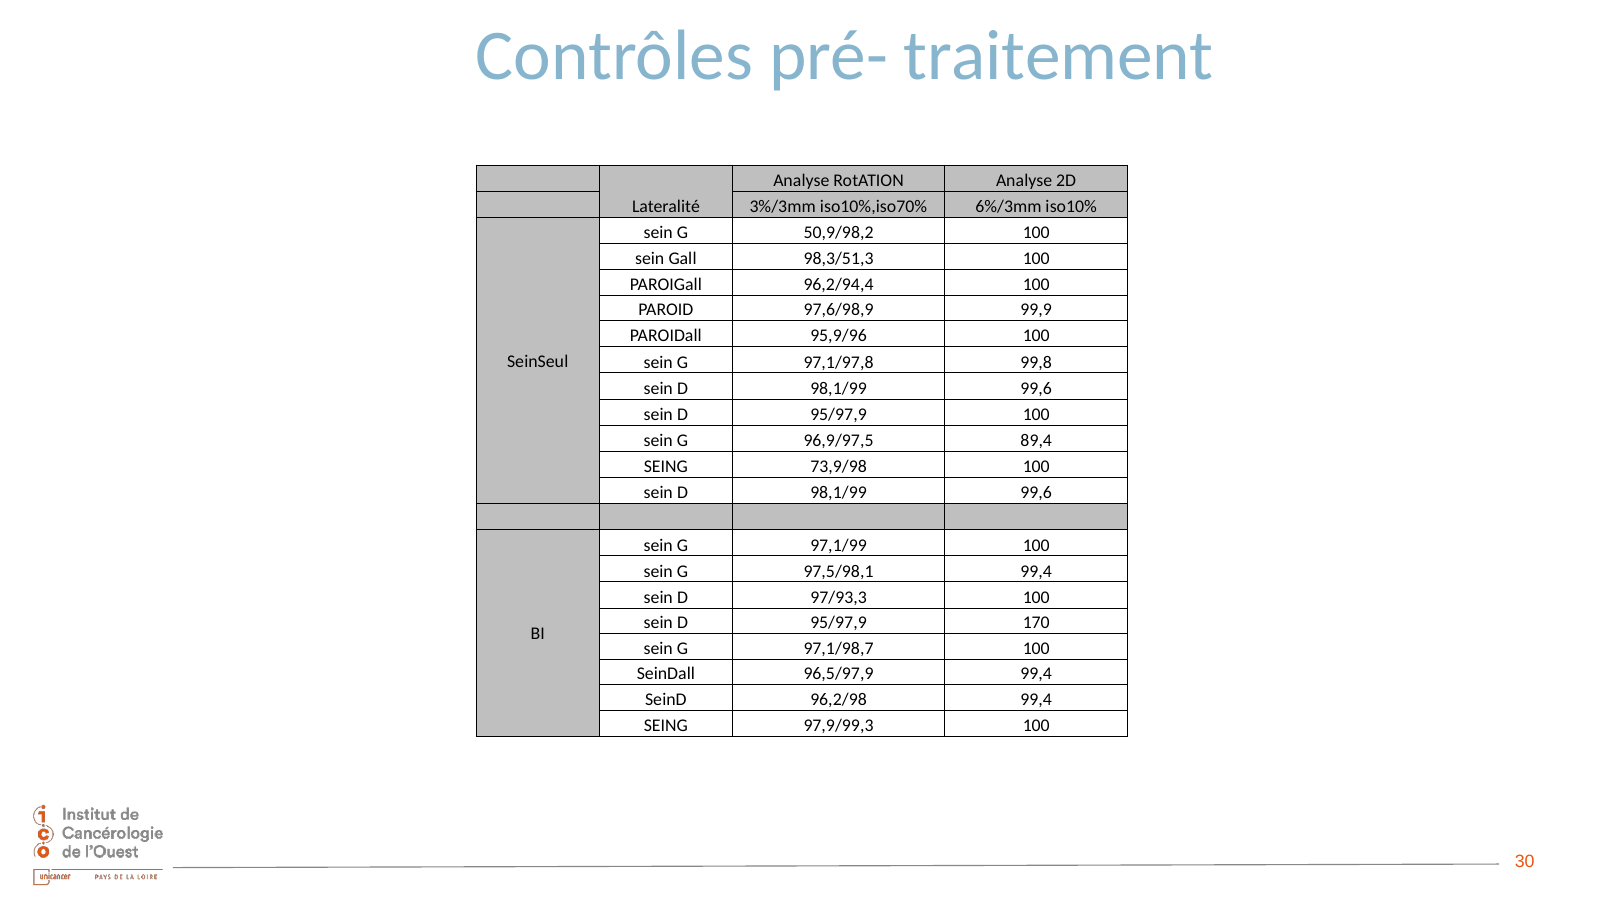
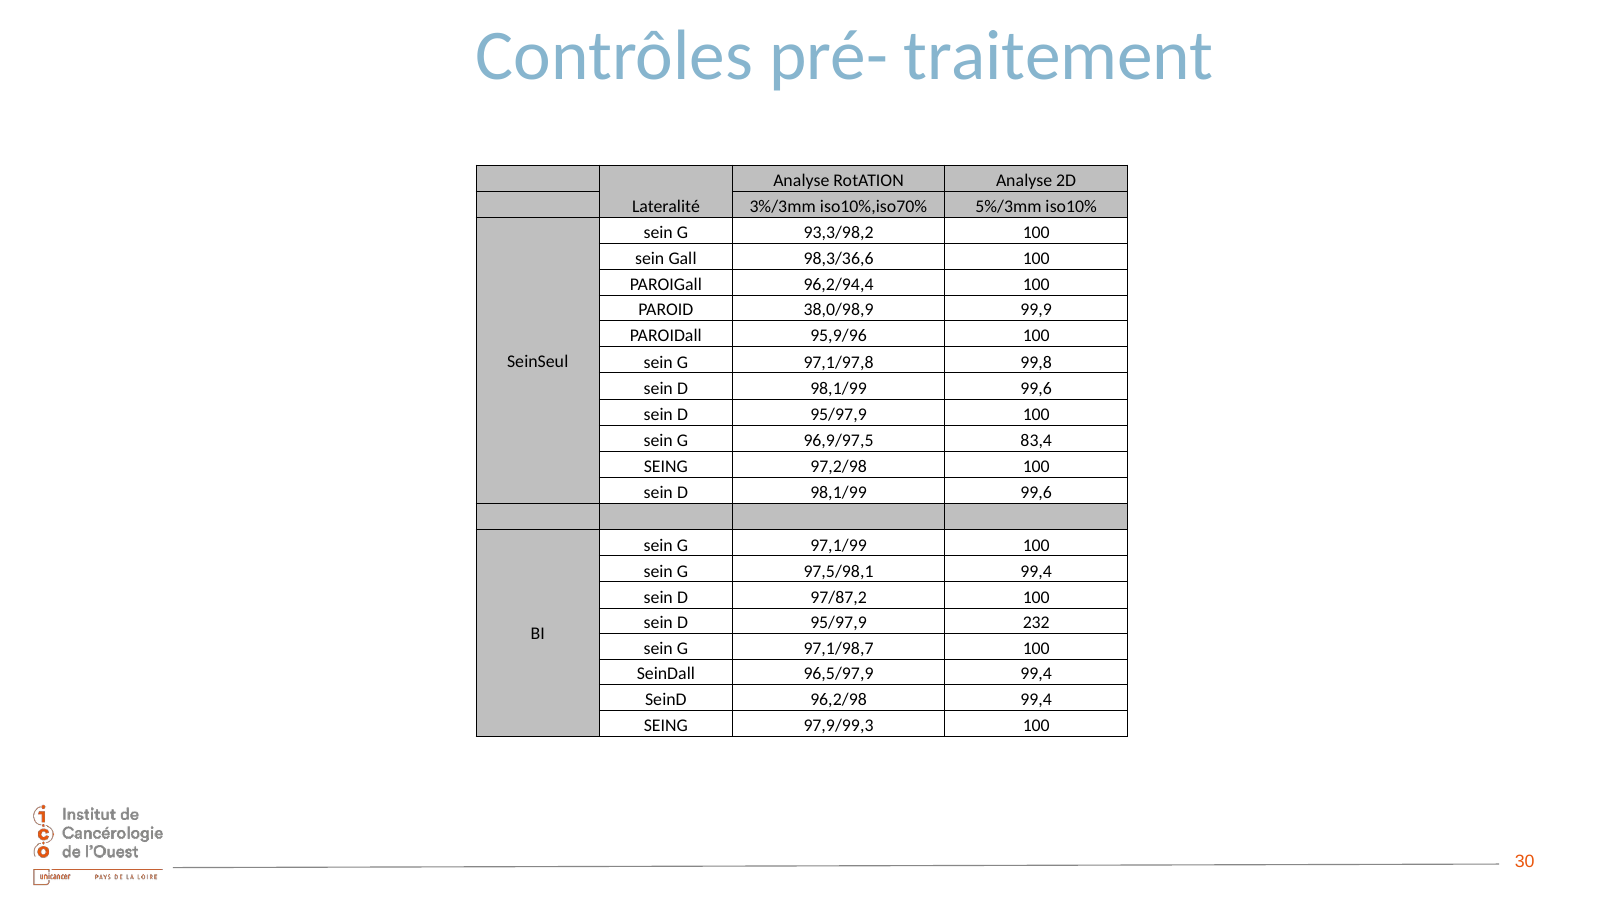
6%/3mm: 6%/3mm -> 5%/3mm
50,9/98,2: 50,9/98,2 -> 93,3/98,2
98,3/51,3: 98,3/51,3 -> 98,3/36,6
97,6/98,9: 97,6/98,9 -> 38,0/98,9
89,4: 89,4 -> 83,4
73,9/98: 73,9/98 -> 97,2/98
97/93,3: 97/93,3 -> 97/87,2
170: 170 -> 232
